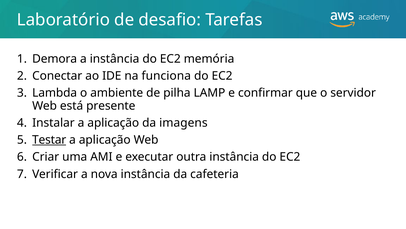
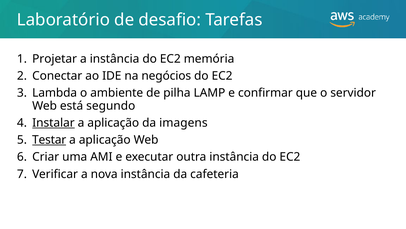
Demora: Demora -> Projetar
funciona: funciona -> negócios
presente: presente -> segundo
Instalar underline: none -> present
